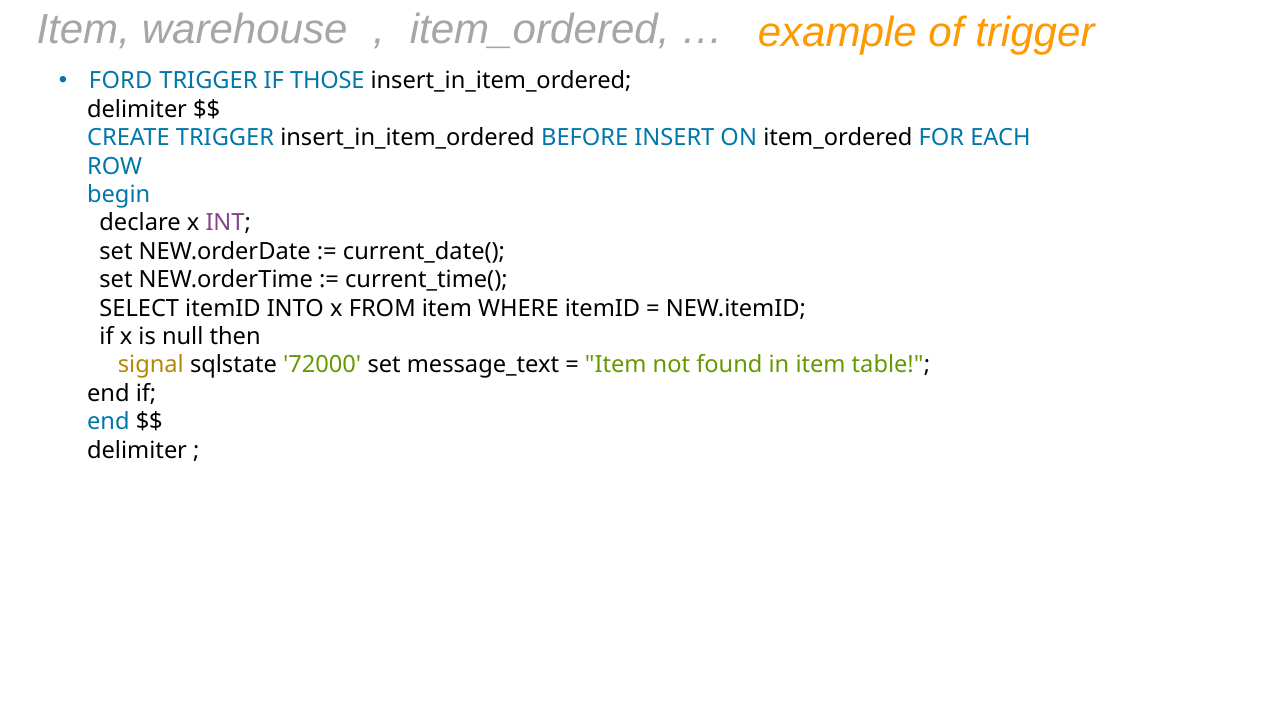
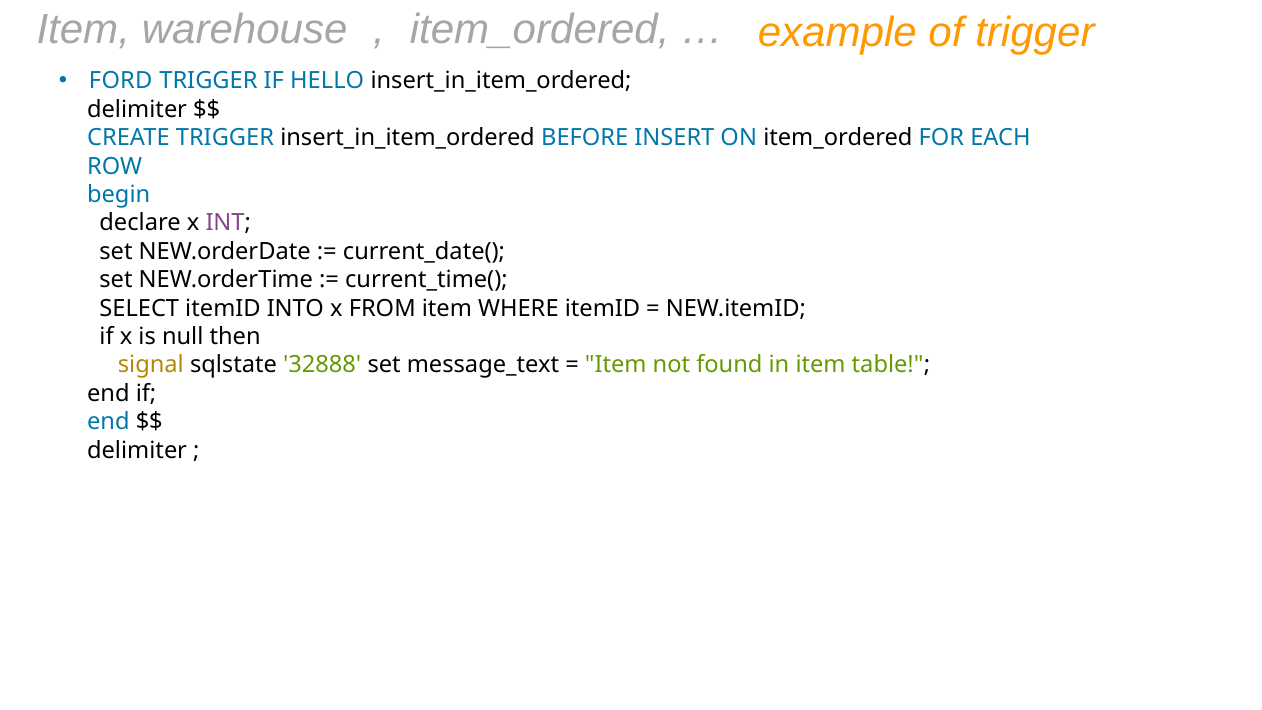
THOSE: THOSE -> HELLO
72000: 72000 -> 32888
